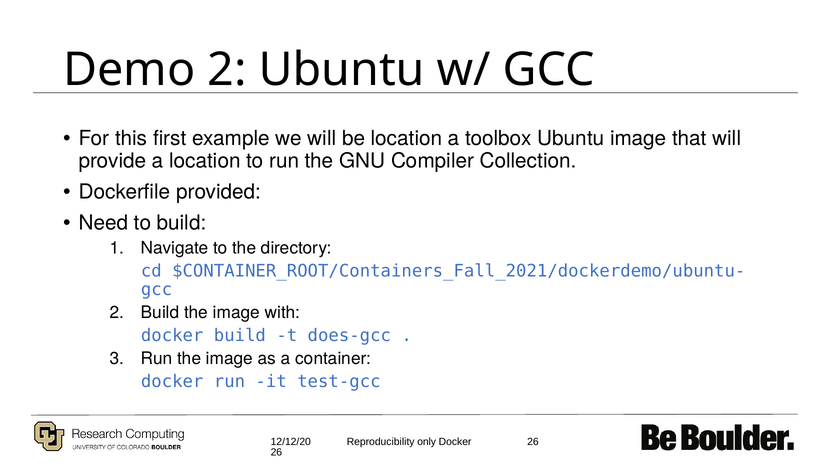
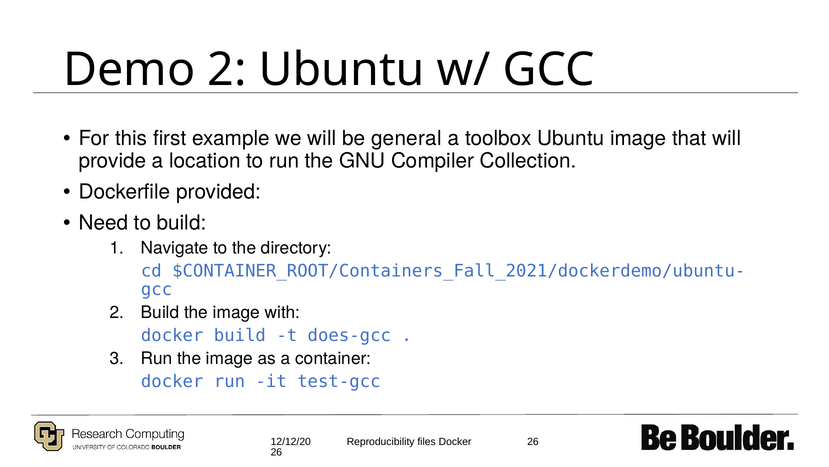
be location: location -> general
only: only -> files
